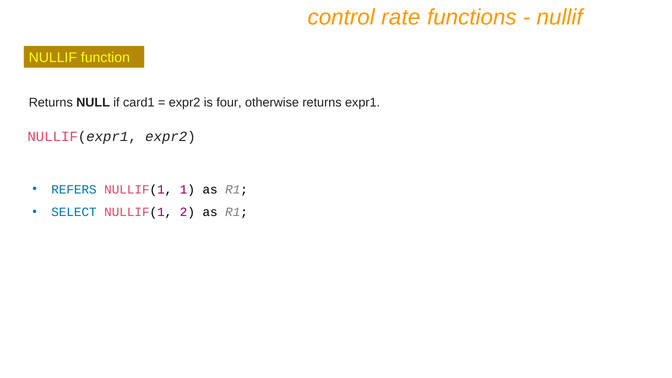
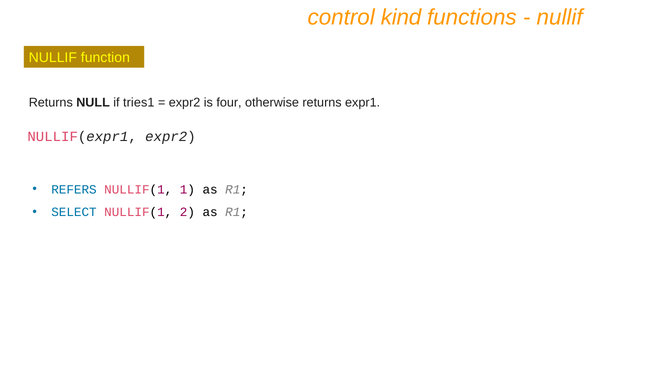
rate: rate -> kind
card1: card1 -> tries1
